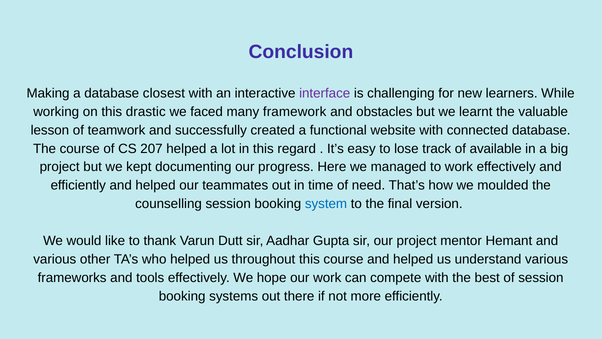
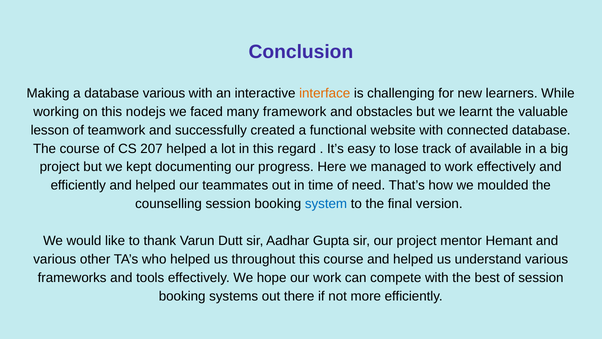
database closest: closest -> various
interface colour: purple -> orange
drastic: drastic -> nodejs
